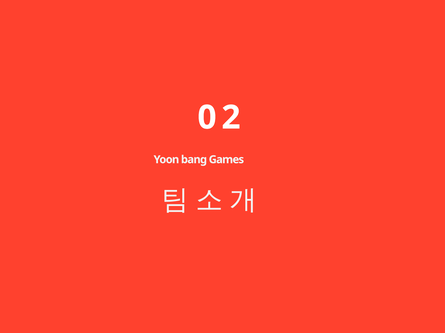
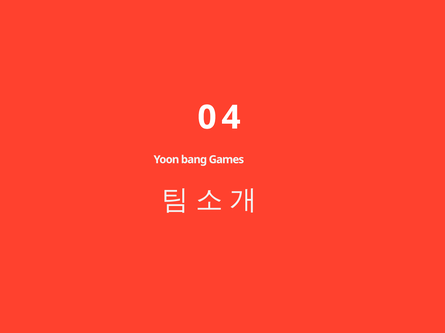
2: 2 -> 4
